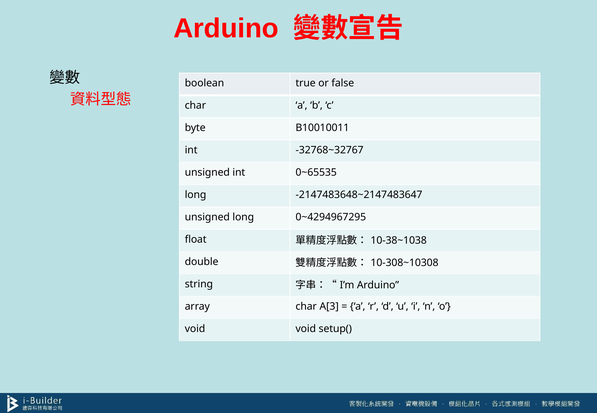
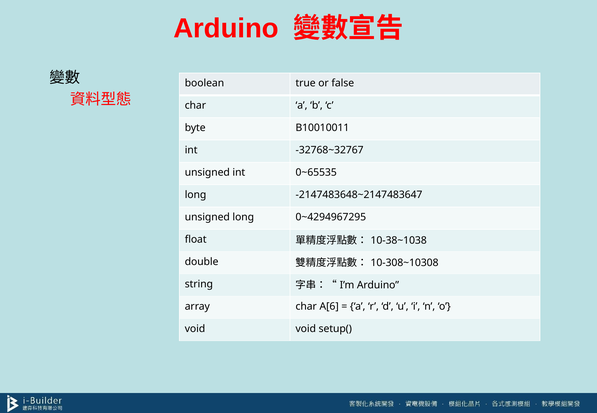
A[3: A[3 -> A[6
